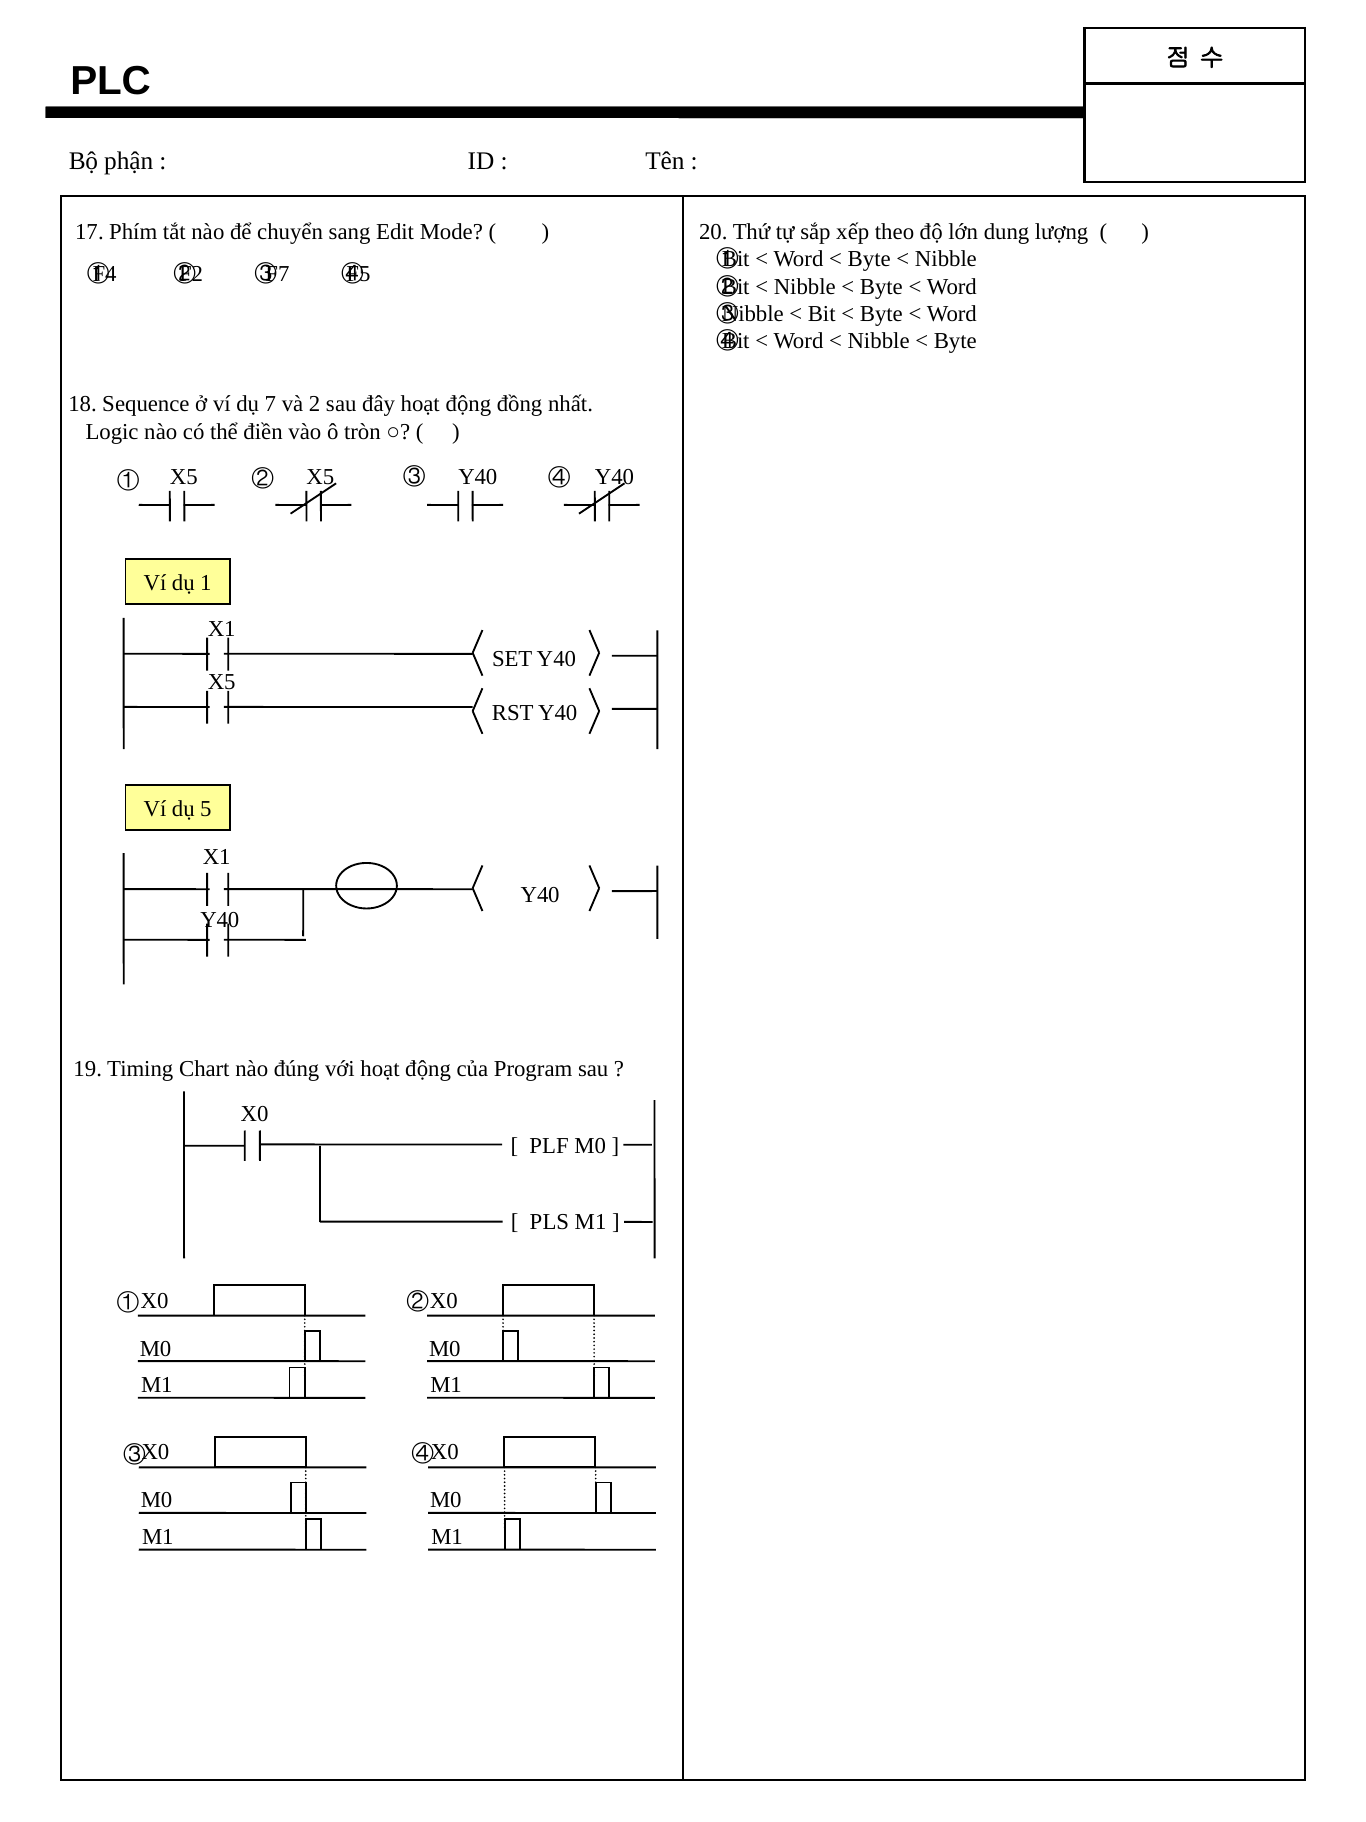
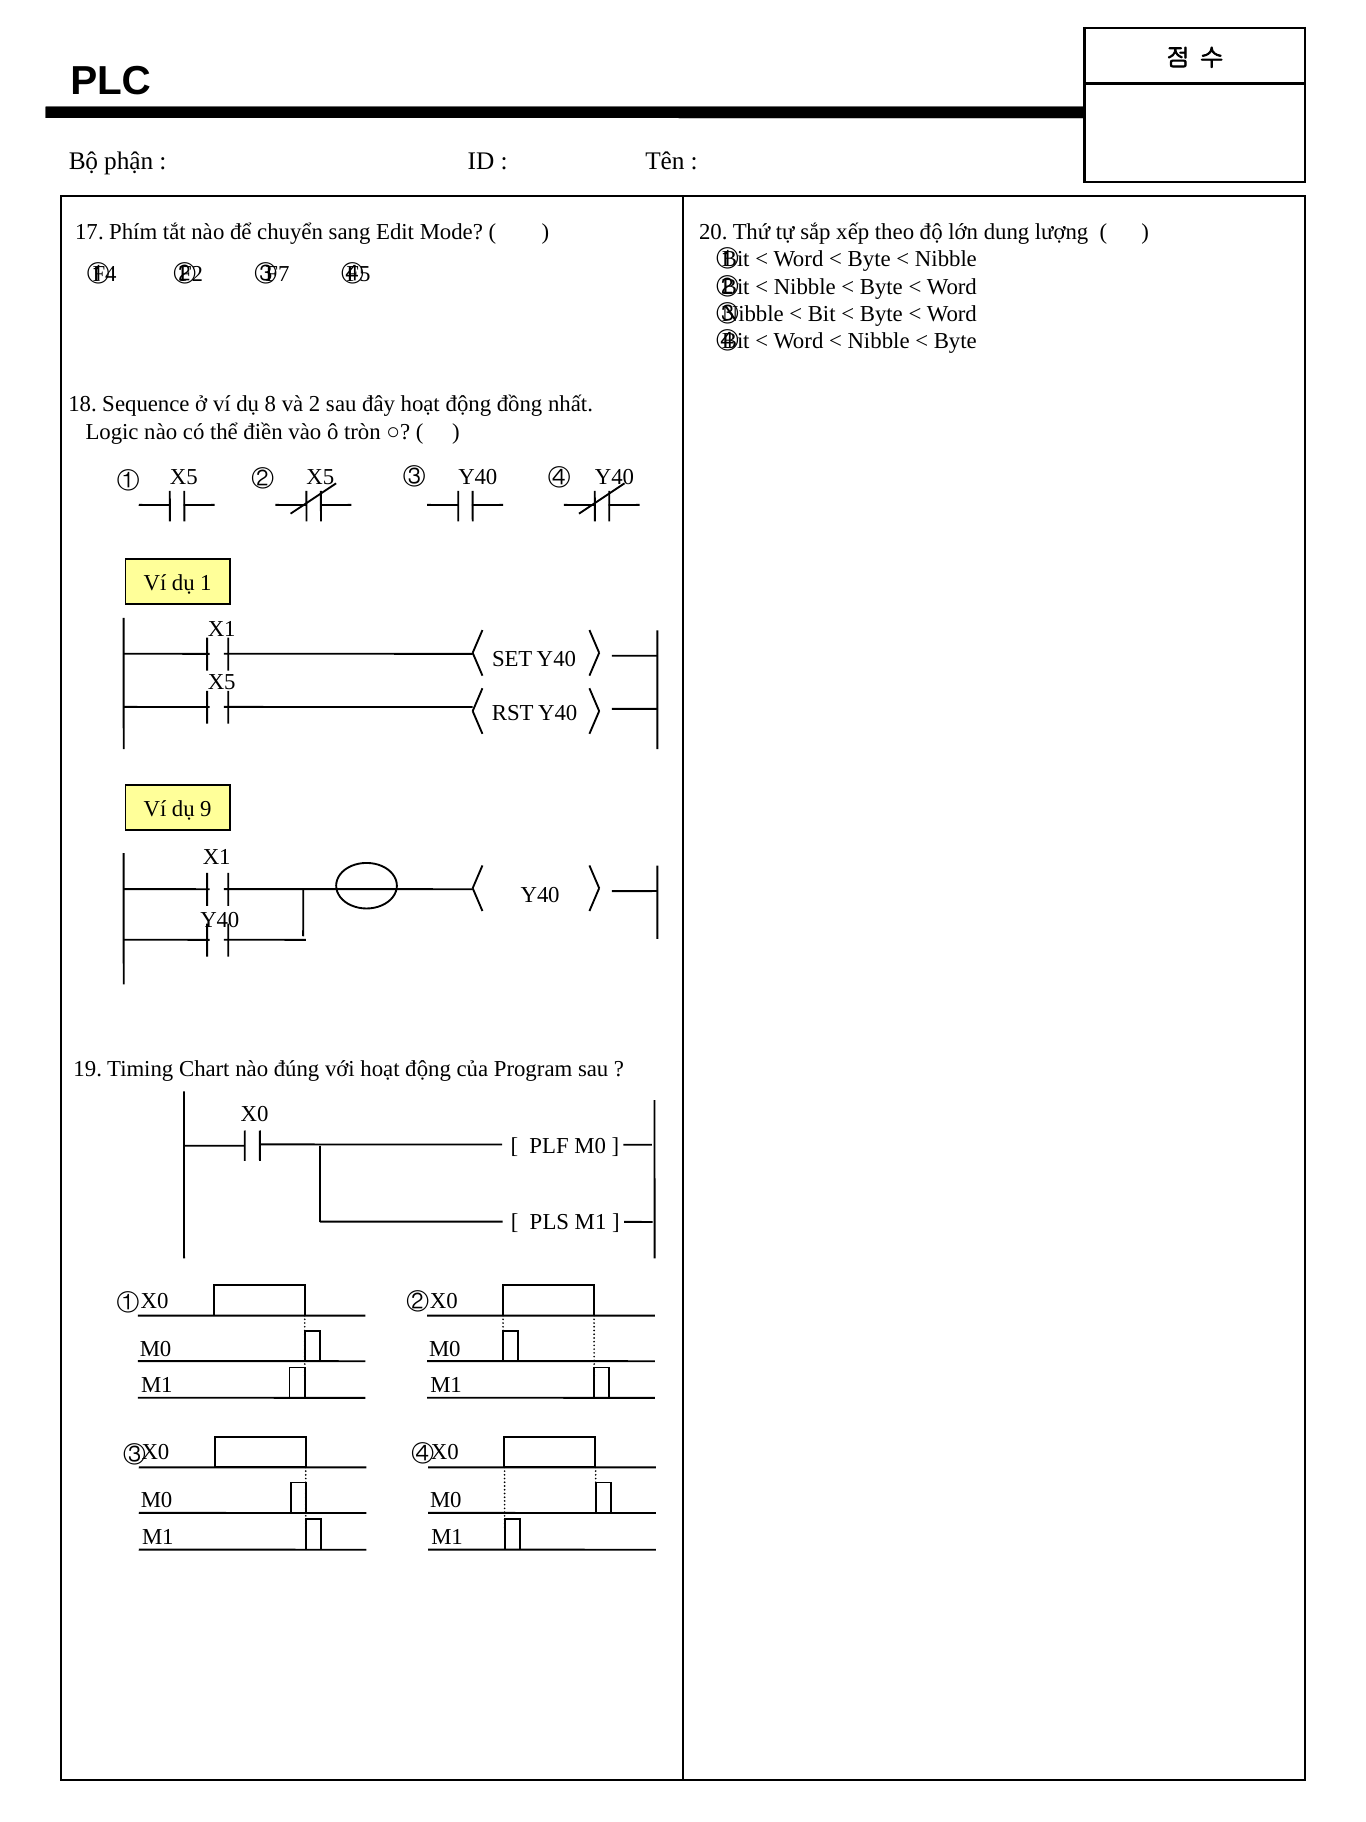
7: 7 -> 8
5: 5 -> 9
